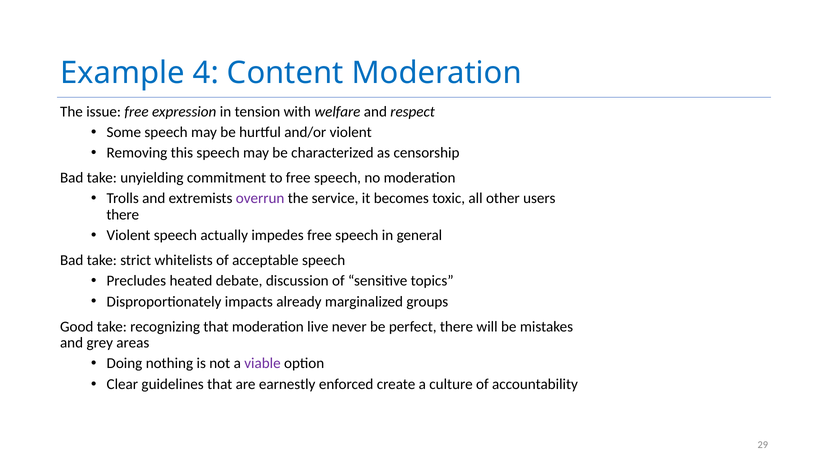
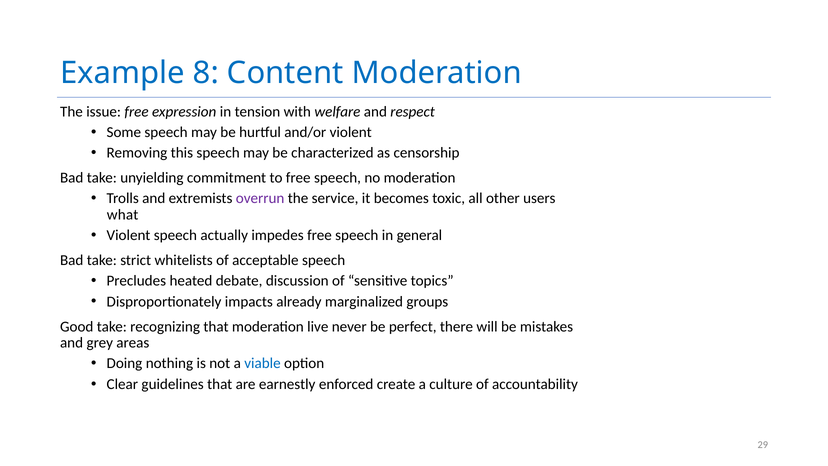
4: 4 -> 8
there at (123, 215): there -> what
viable colour: purple -> blue
